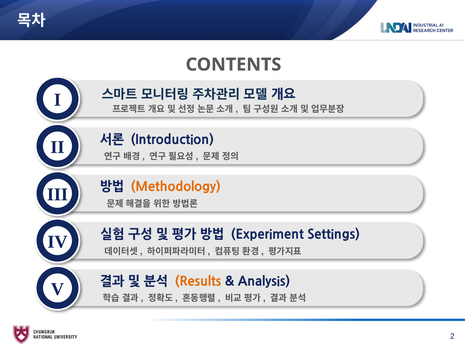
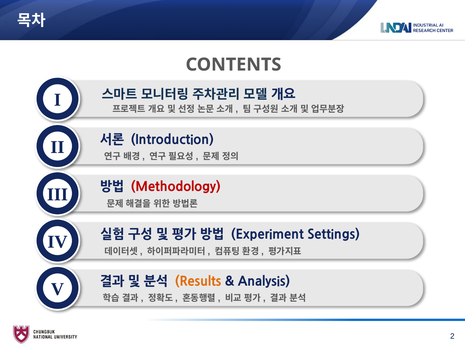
Methodology colour: orange -> red
